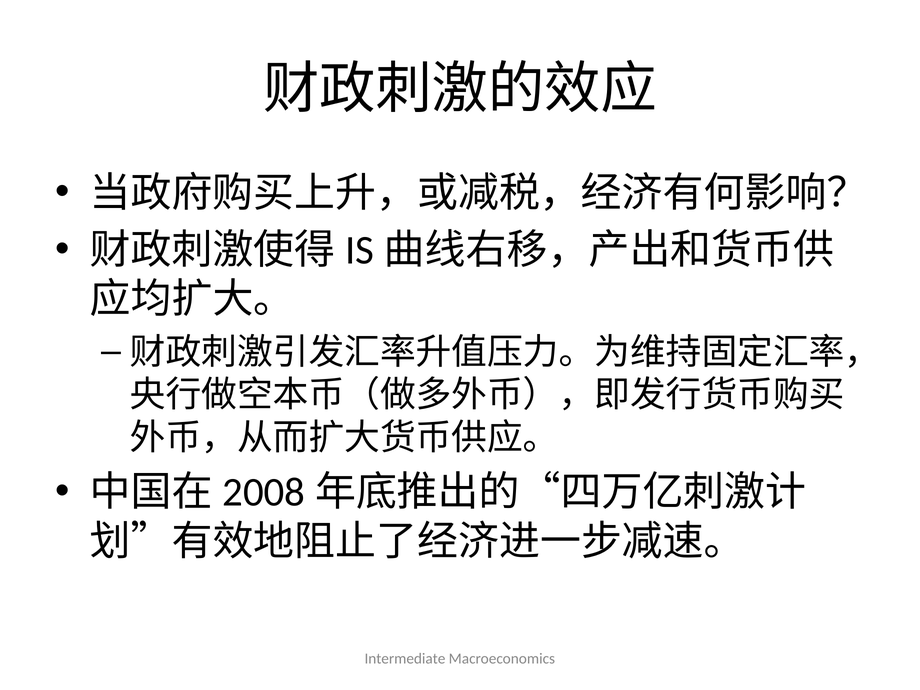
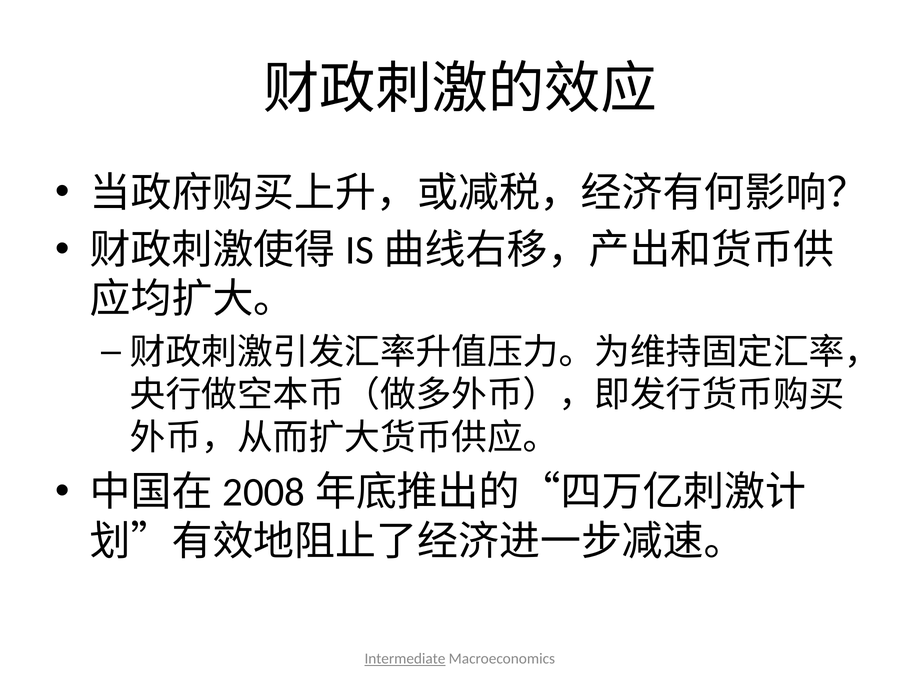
Intermediate underline: none -> present
